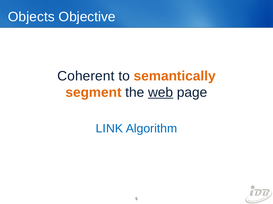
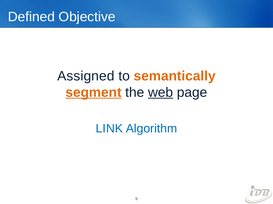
Objects: Objects -> Defined
Coherent: Coherent -> Assigned
segment underline: none -> present
